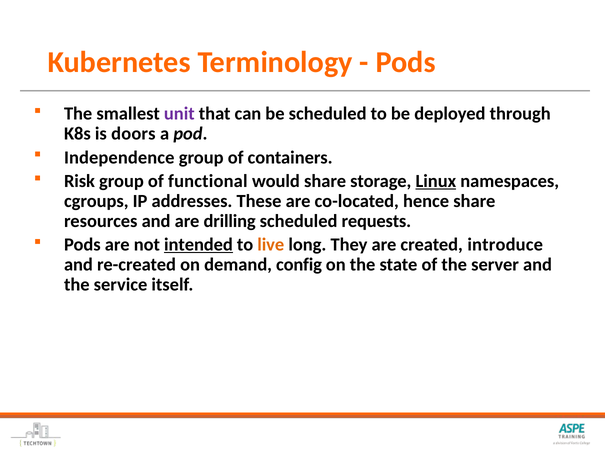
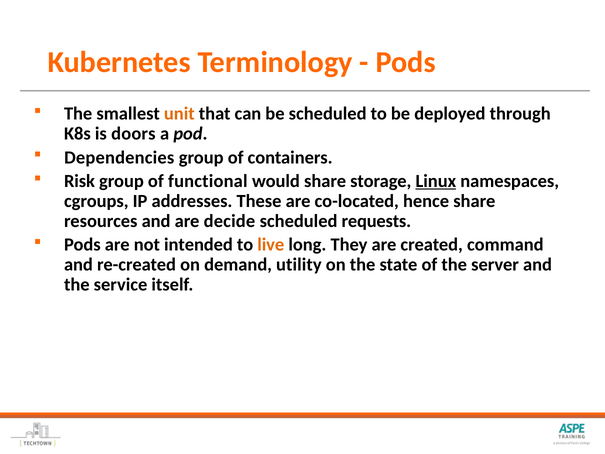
unit colour: purple -> orange
Independence: Independence -> Dependencies
drilling: drilling -> decide
intended underline: present -> none
introduce: introduce -> command
config: config -> utility
